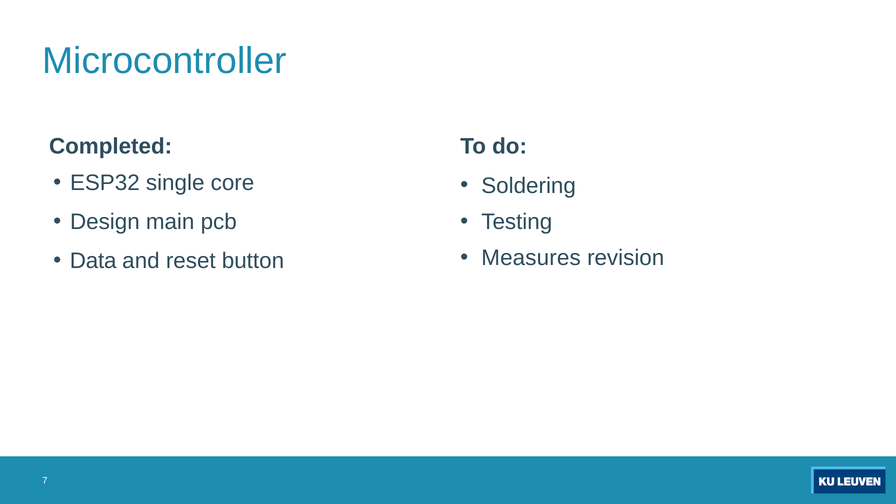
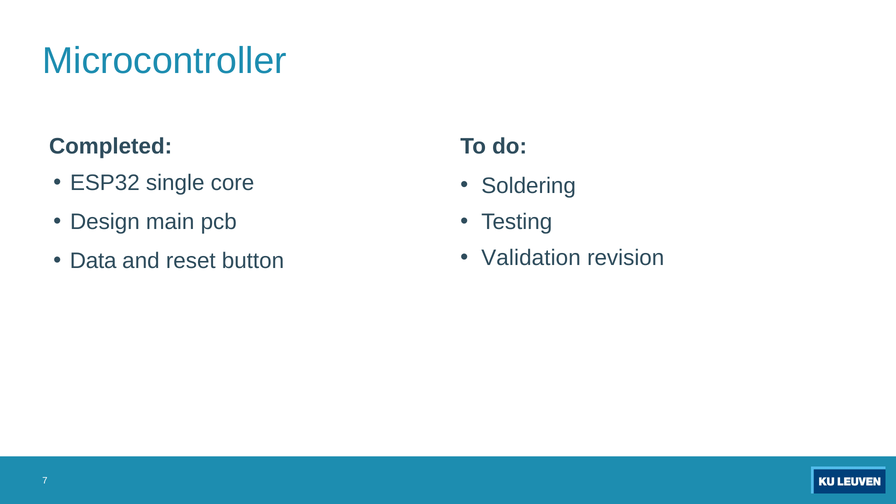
Measures: Measures -> Validation
